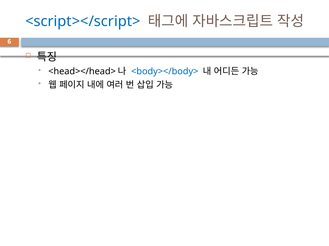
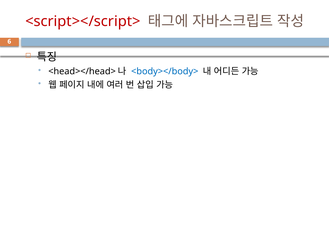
<script></script> colour: blue -> red
